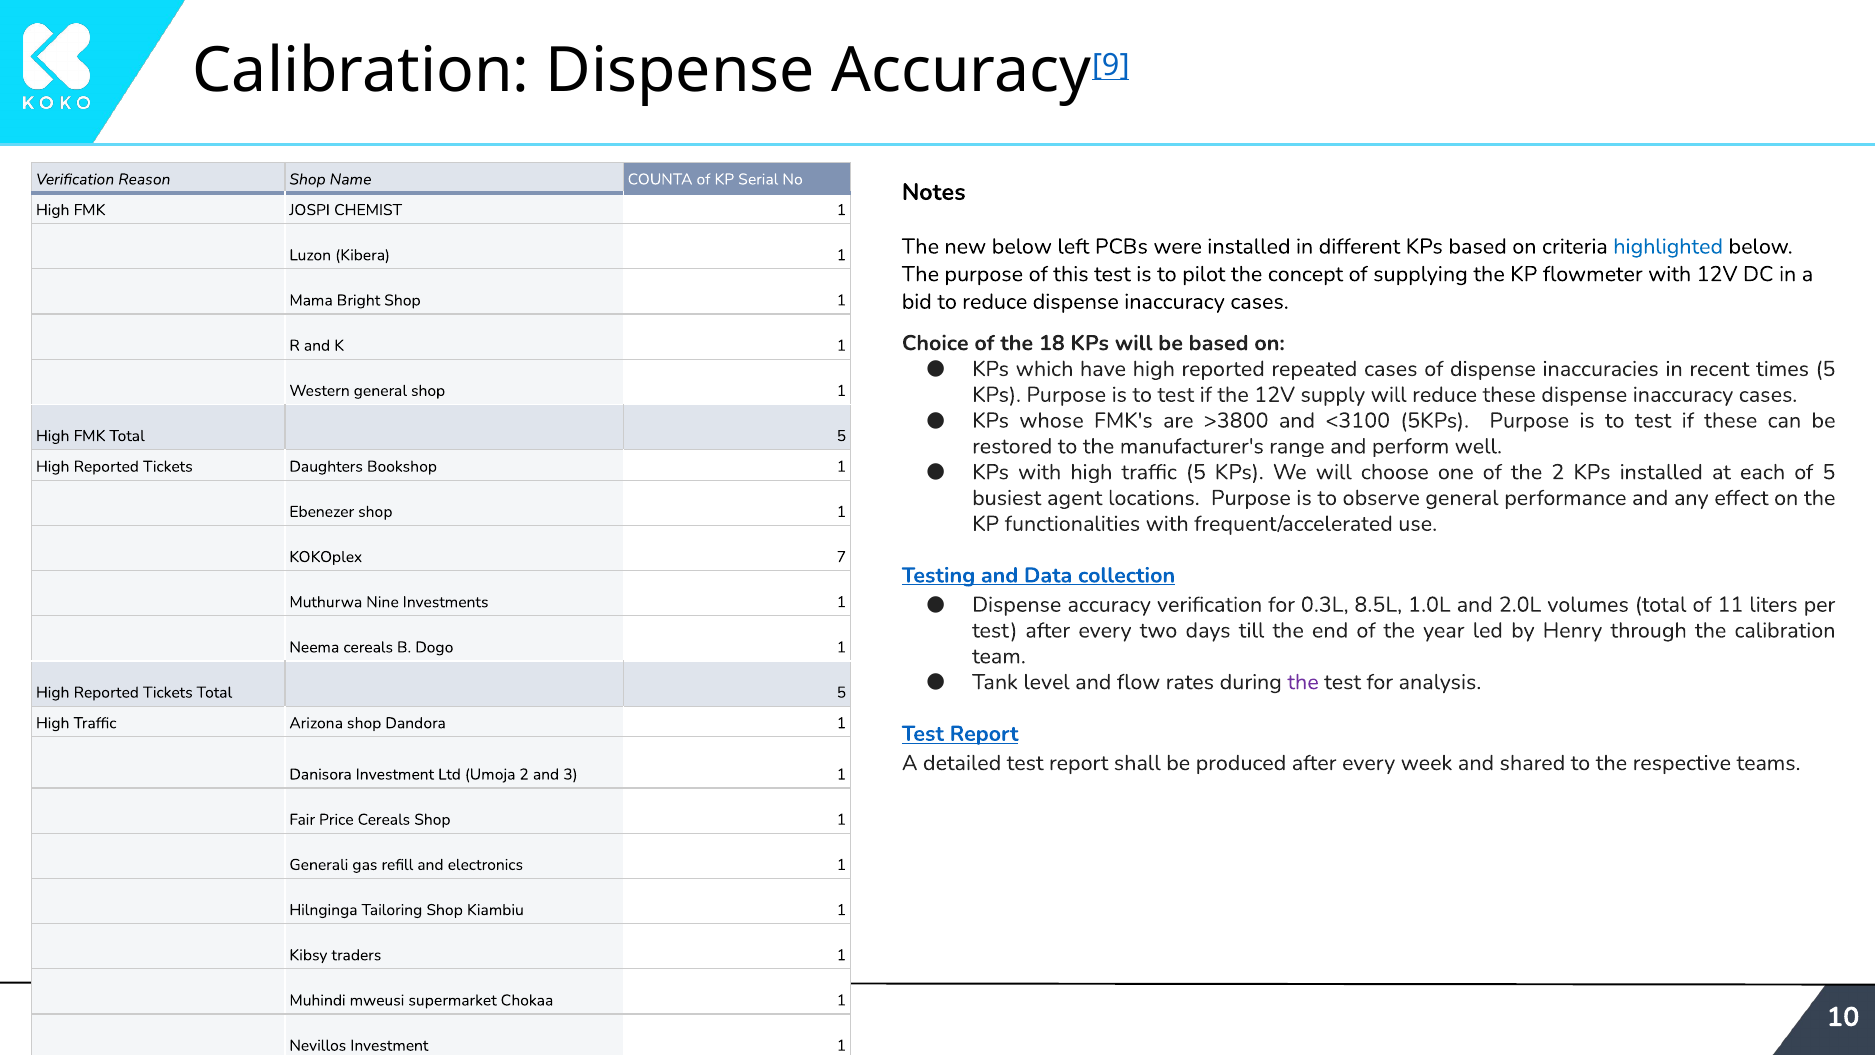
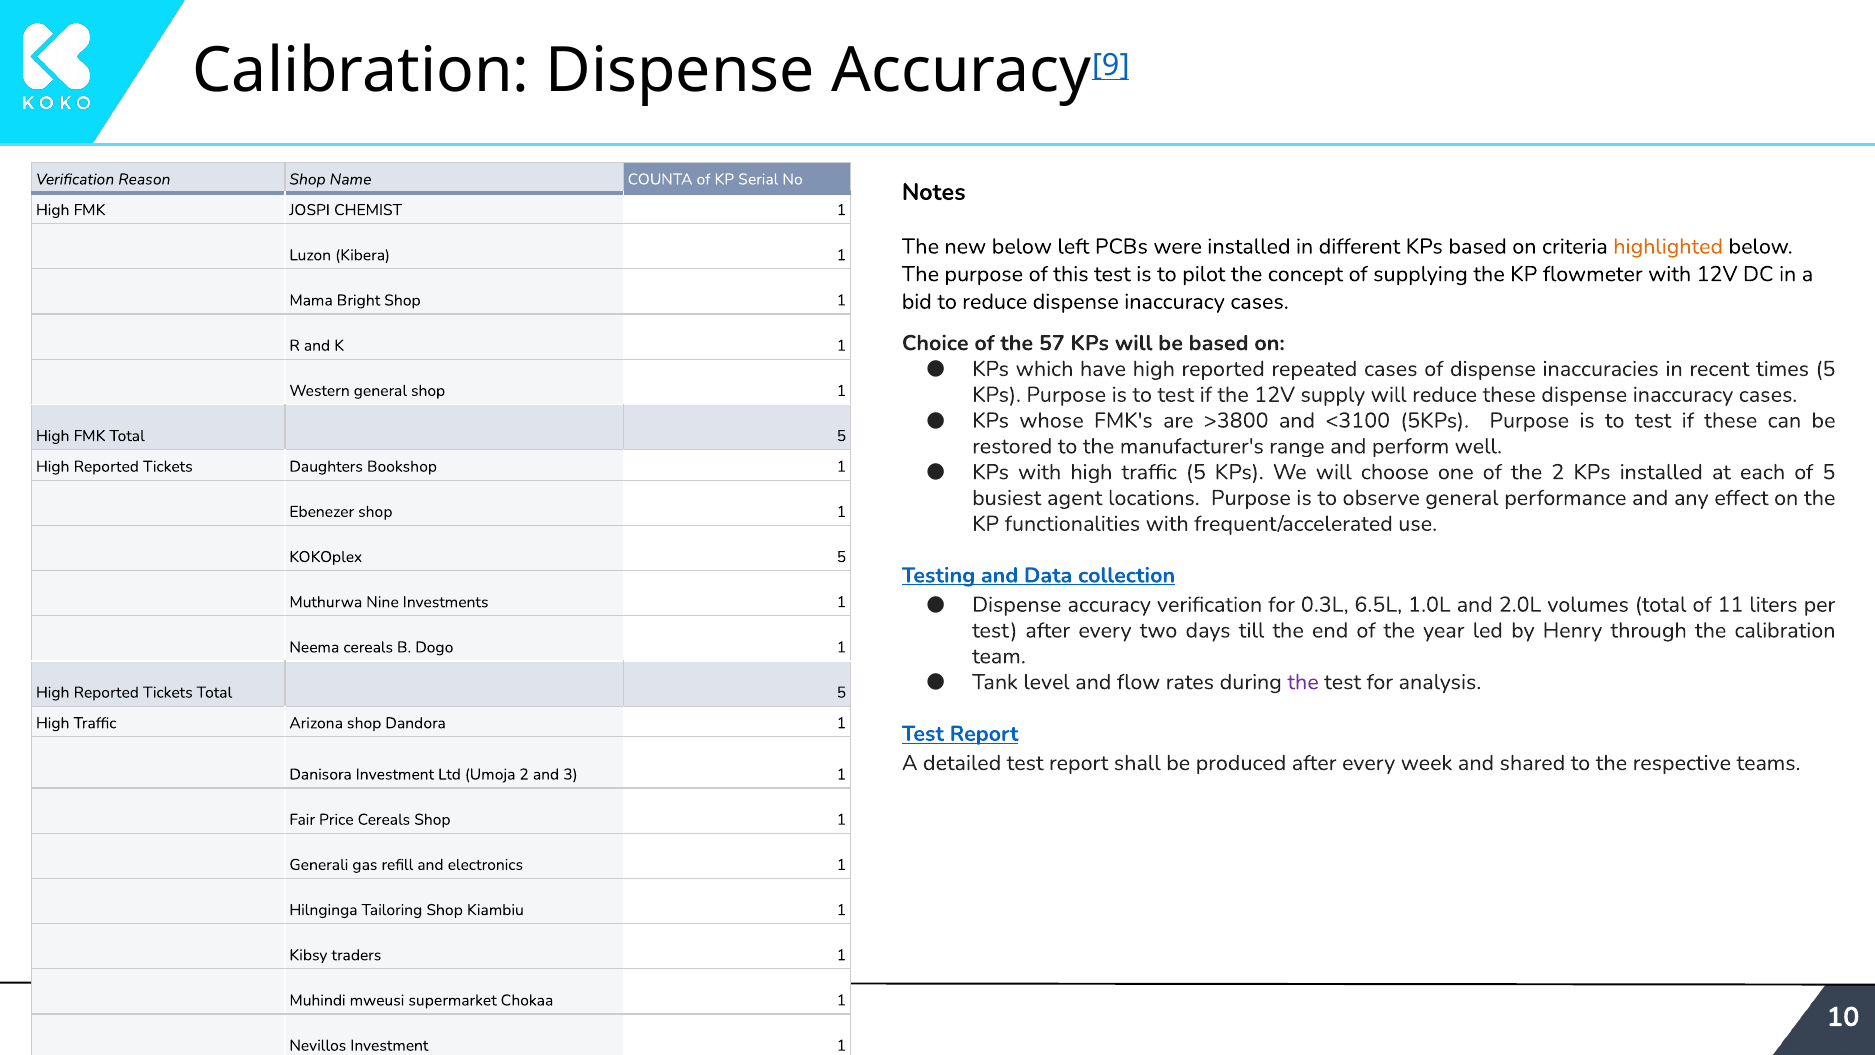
highlighted colour: blue -> orange
18: 18 -> 57
KOKOplex 7: 7 -> 5
8.5L: 8.5L -> 6.5L
